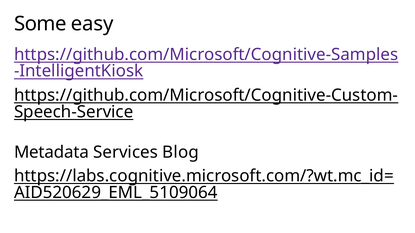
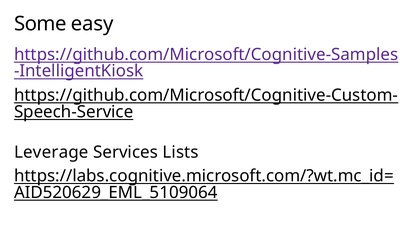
Metadata: Metadata -> Leverage
Blog: Blog -> Lists
